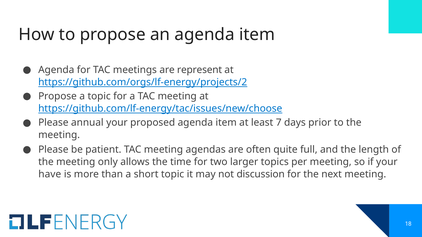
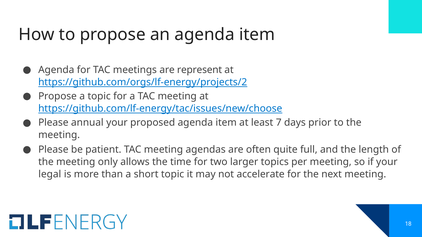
have: have -> legal
discussion: discussion -> accelerate
